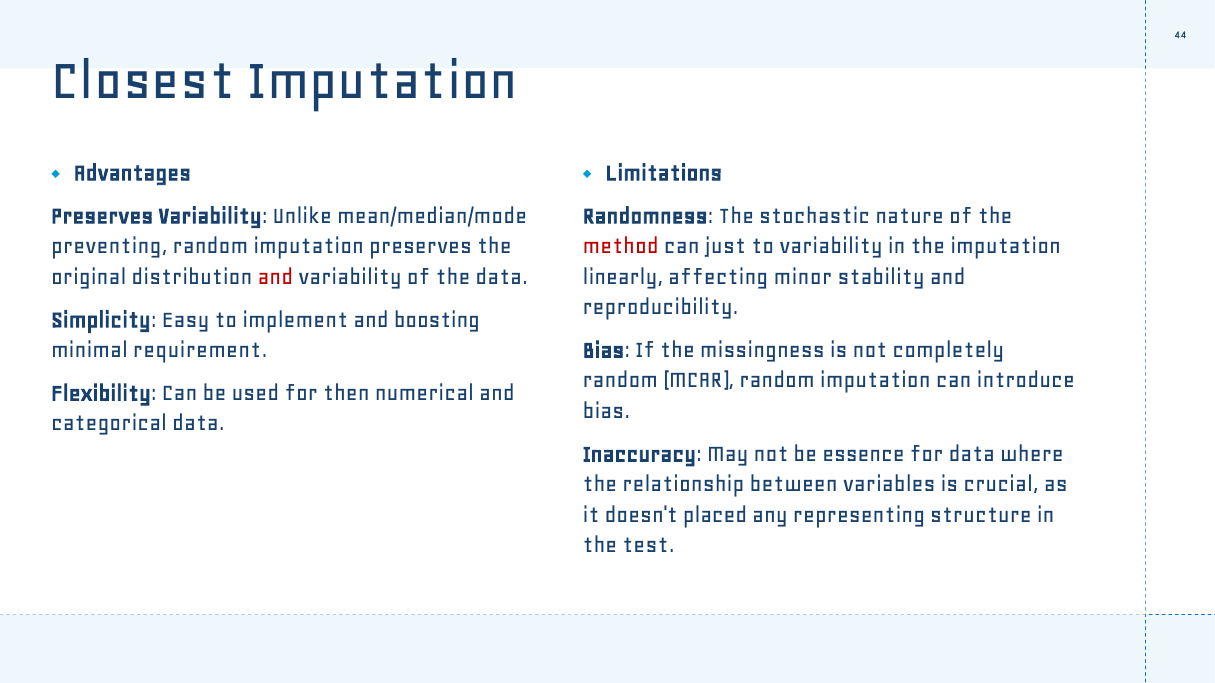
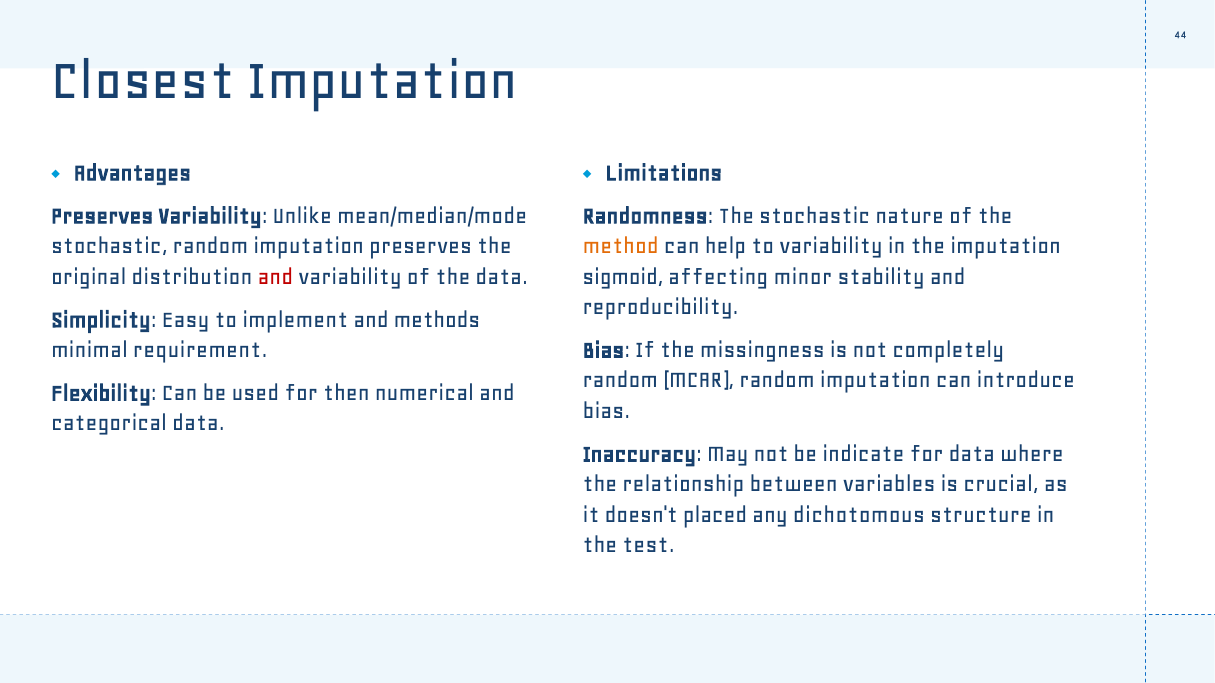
preventing at (109, 245): preventing -> stochastic
method colour: red -> orange
just: just -> help
linearly: linearly -> sigmoid
boosting: boosting -> methods
essence: essence -> indicate
representing: representing -> dichotomous
